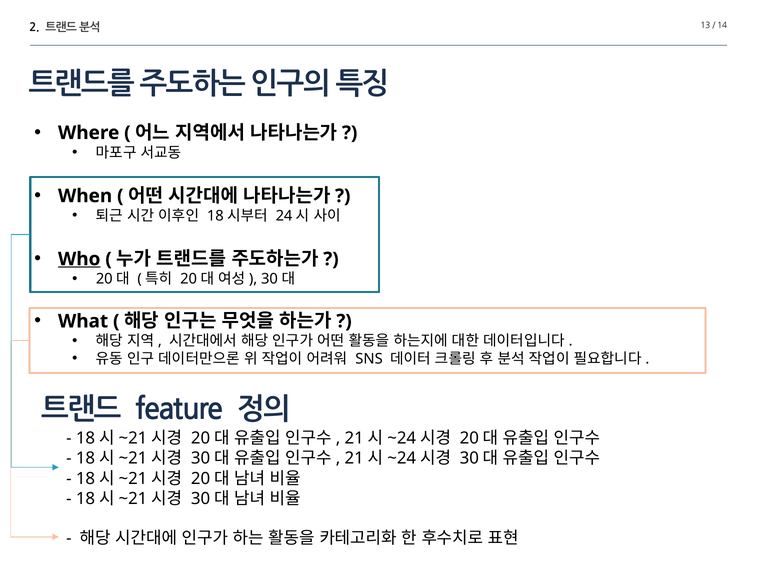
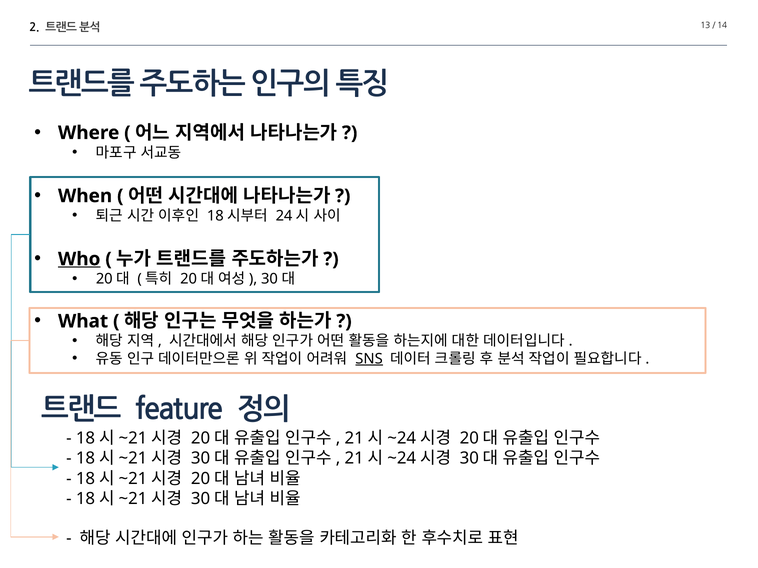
SNS underline: none -> present
